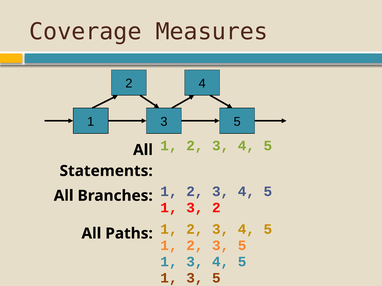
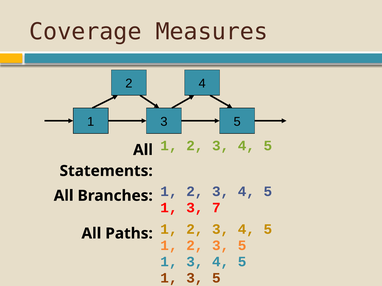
3 2: 2 -> 7
